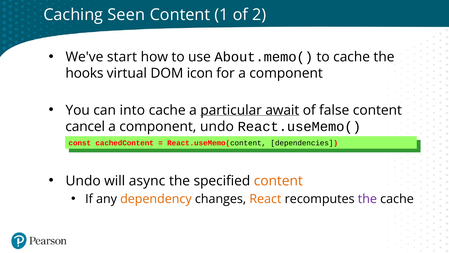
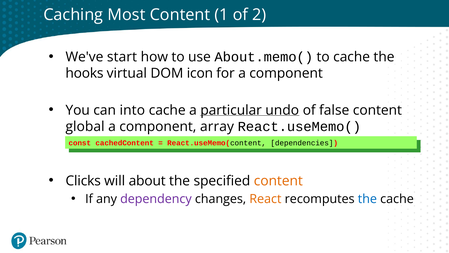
Seen: Seen -> Most
await: await -> undo
cancel: cancel -> global
component undo: undo -> array
Undo at (83, 181): Undo -> Clicks
async: async -> about
dependency colour: orange -> purple
the at (367, 199) colour: purple -> blue
